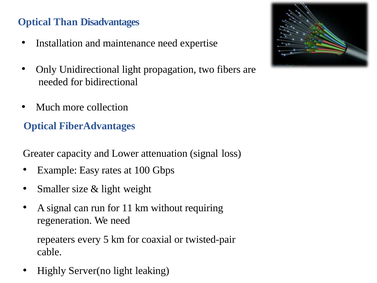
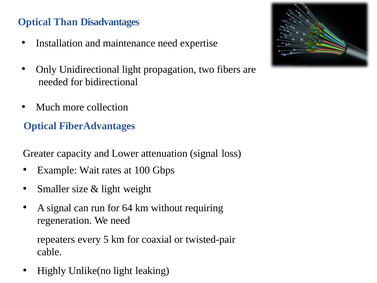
Easy: Easy -> Wait
11: 11 -> 64
Server(no: Server(no -> Unlike(no
